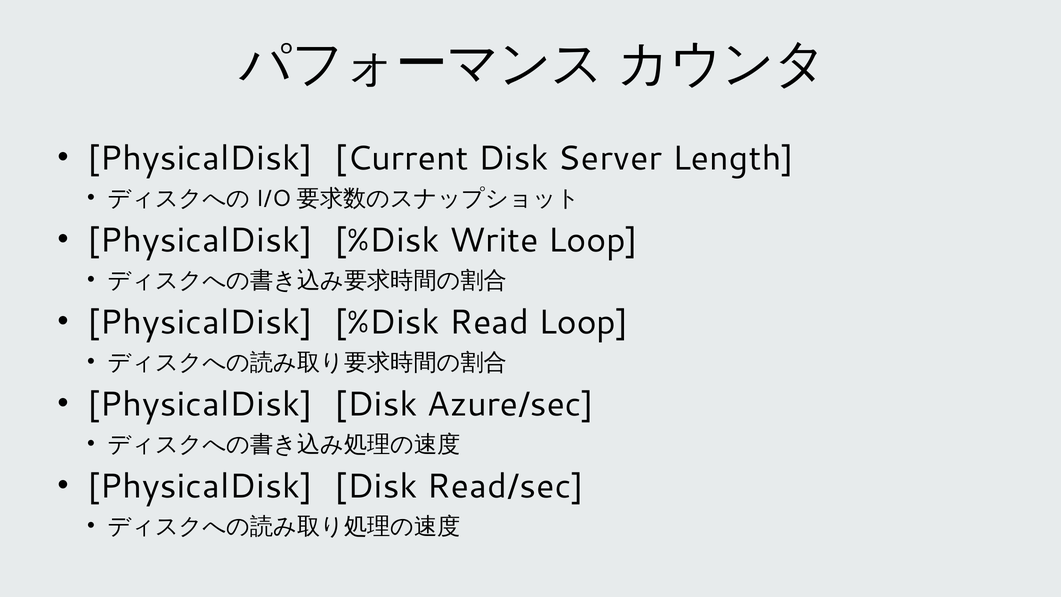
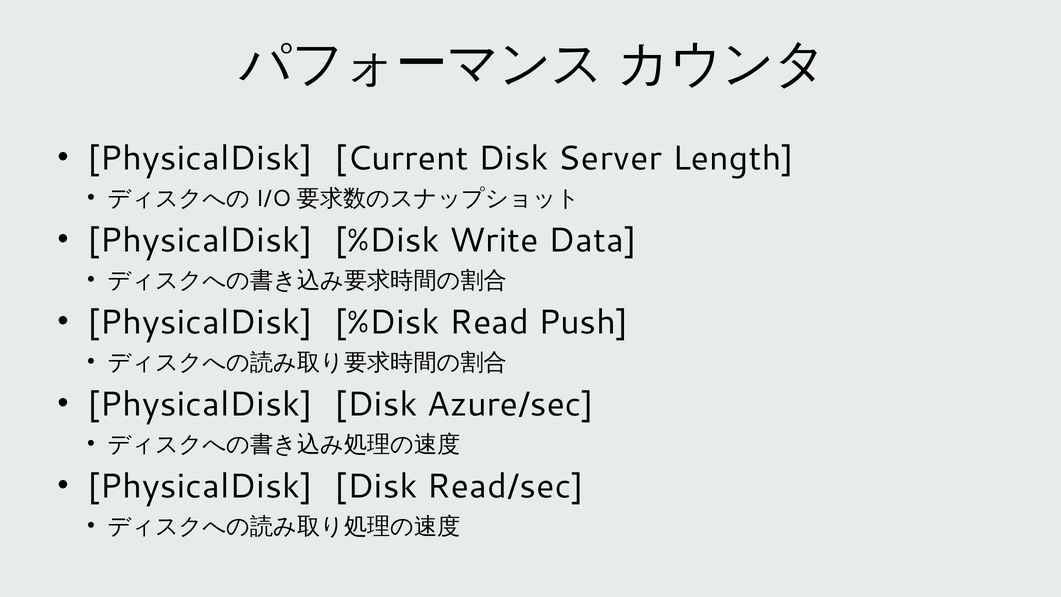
Write Loop: Loop -> Data
Read Loop: Loop -> Push
